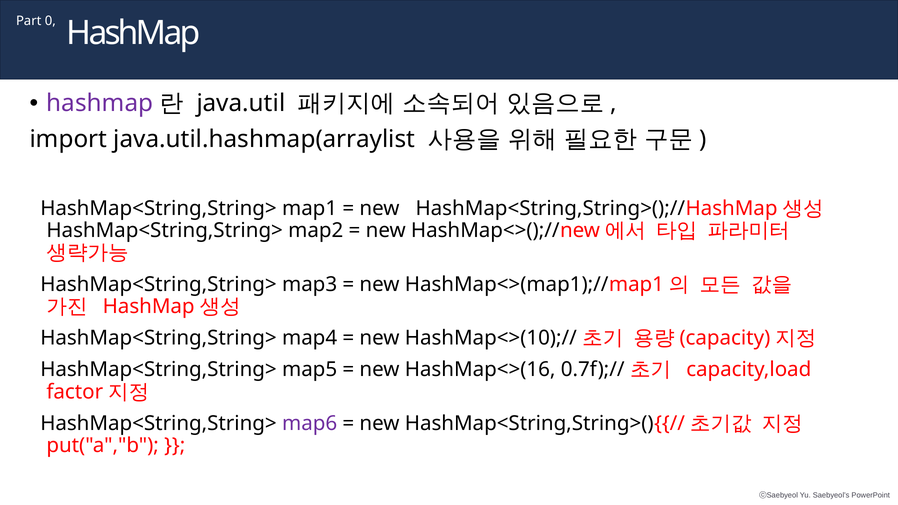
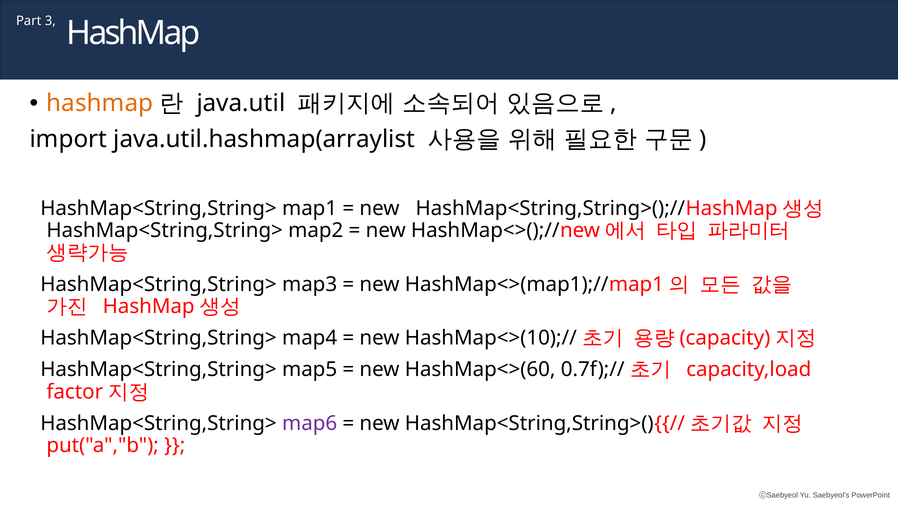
0: 0 -> 3
hashmap at (100, 103) colour: purple -> orange
HashMap<>(16: HashMap<>(16 -> HashMap<>(60
